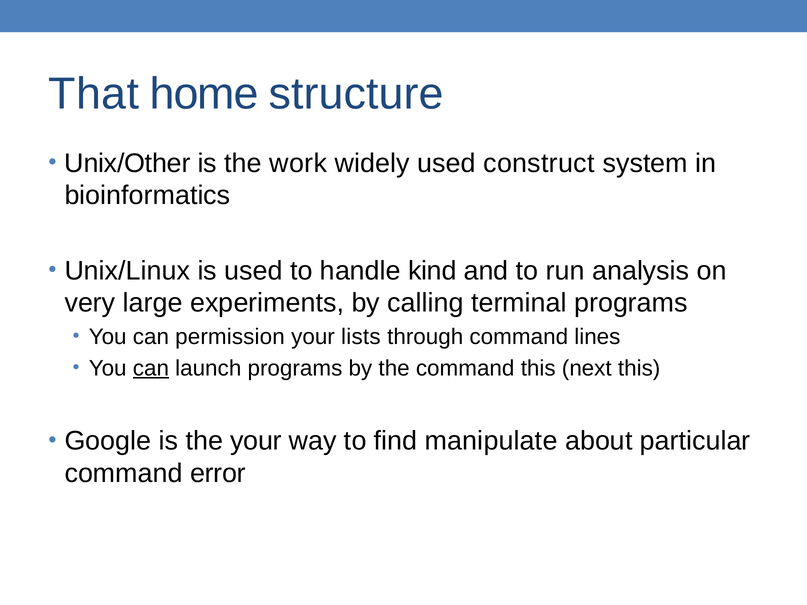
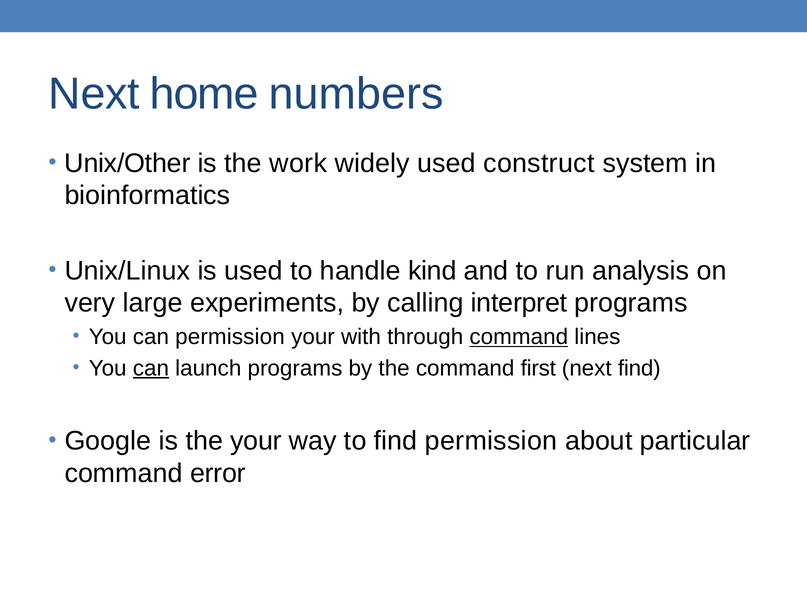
That at (94, 94): That -> Next
structure: structure -> numbers
terminal: terminal -> interpret
lists: lists -> with
command at (519, 337) underline: none -> present
command this: this -> first
next this: this -> find
find manipulate: manipulate -> permission
